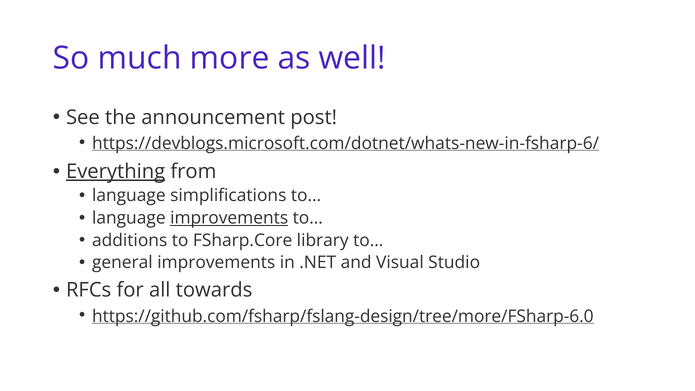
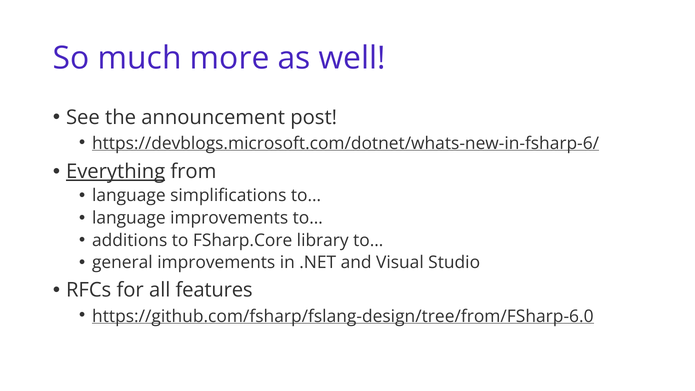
improvements at (229, 218) underline: present -> none
towards: towards -> features
https://github.com/fsharp/fslang-design/tree/more/FSharp-6.0: https://github.com/fsharp/fslang-design/tree/more/FSharp-6.0 -> https://github.com/fsharp/fslang-design/tree/from/FSharp-6.0
